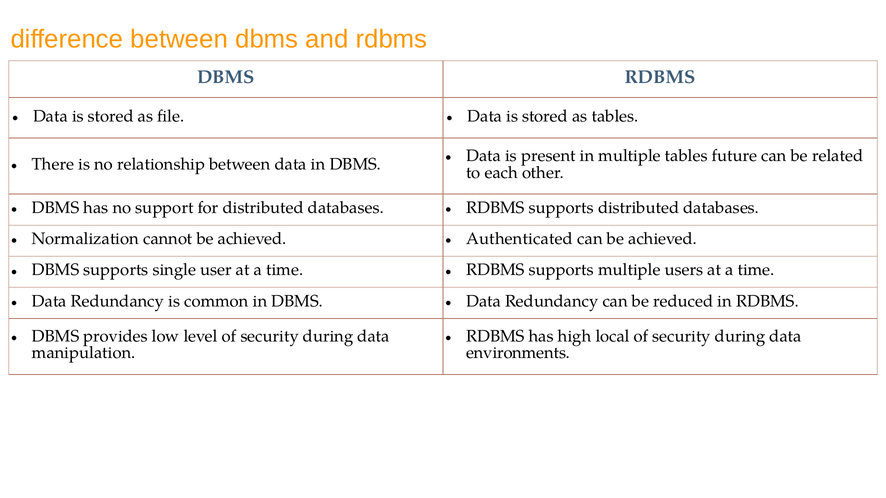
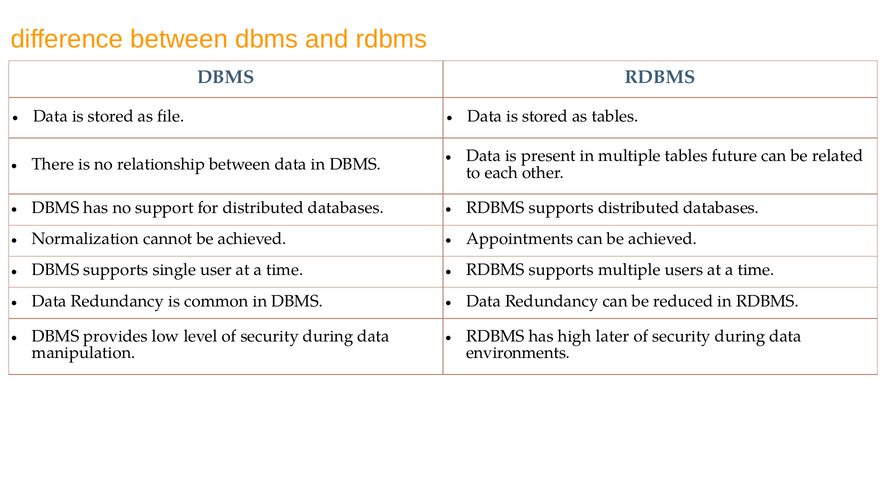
Authenticated: Authenticated -> Appointments
local: local -> later
